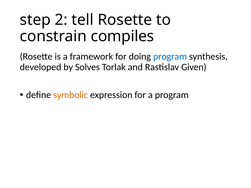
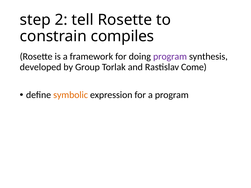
program at (170, 57) colour: blue -> purple
Solves: Solves -> Group
Given: Given -> Come
